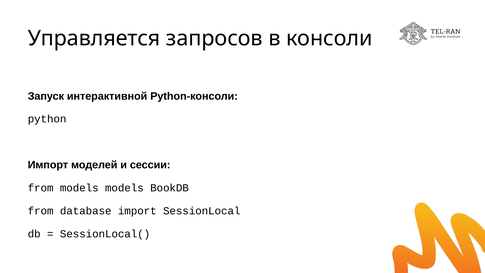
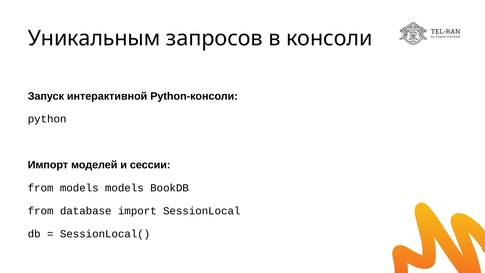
Управляется: Управляется -> Уникальным
